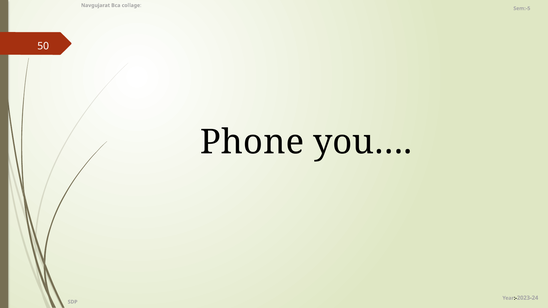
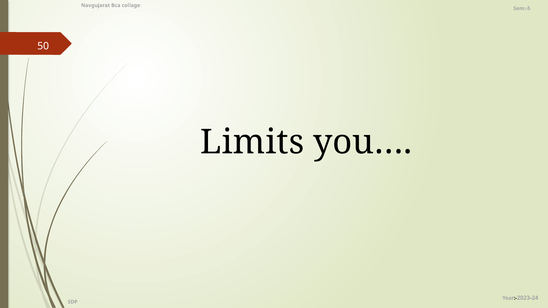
Phone: Phone -> Limits
